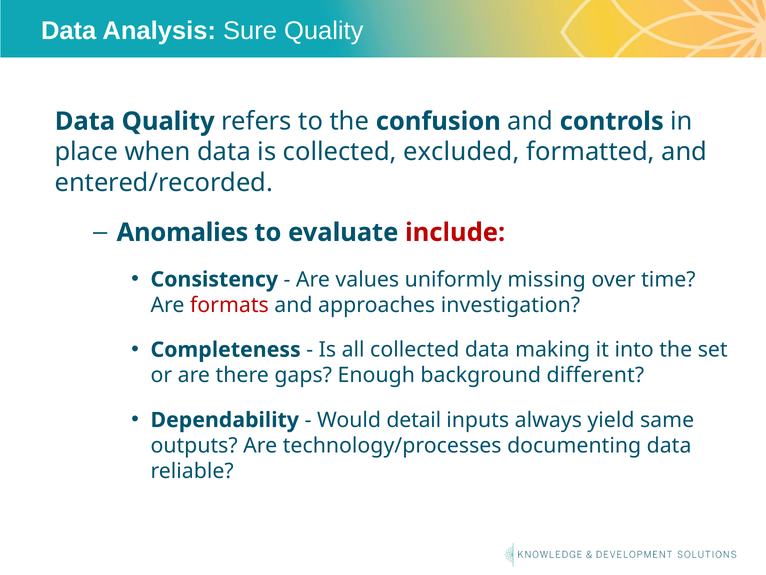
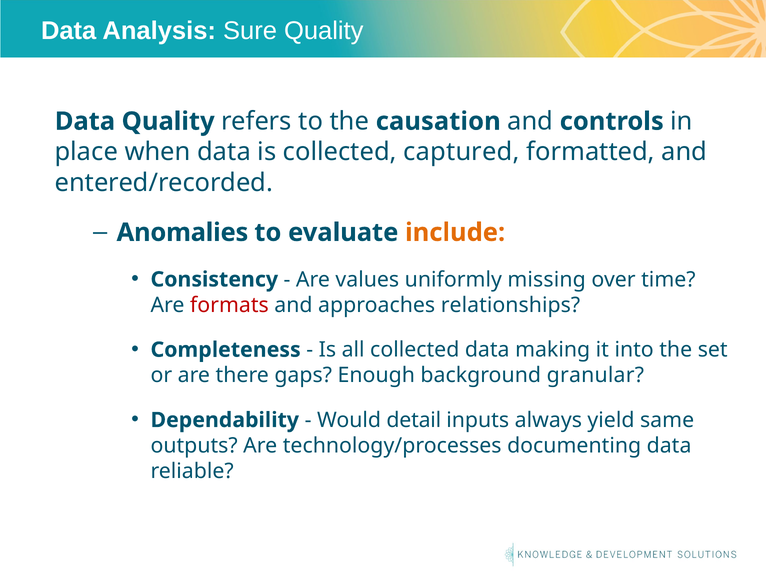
confusion: confusion -> causation
excluded: excluded -> captured
include colour: red -> orange
investigation: investigation -> relationships
different: different -> granular
